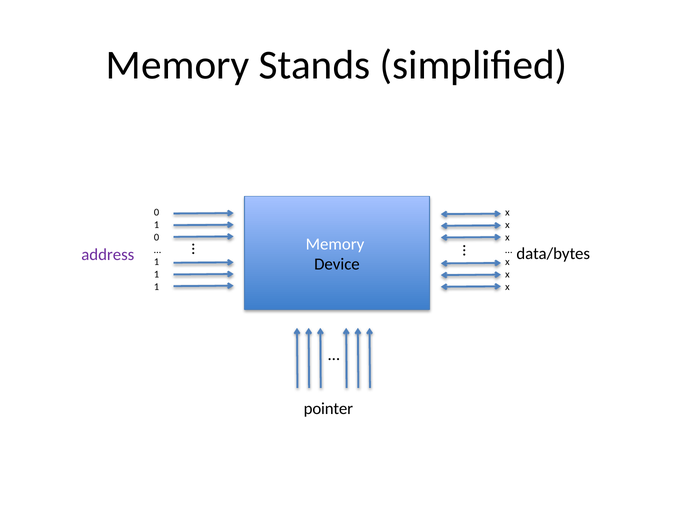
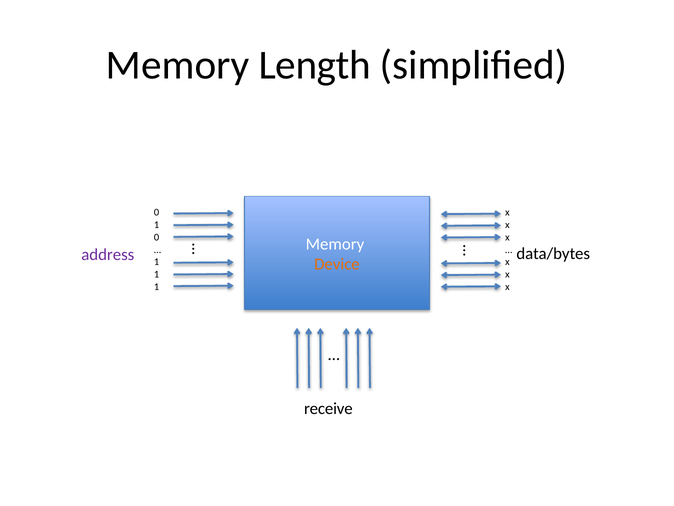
Stands: Stands -> Length
Device colour: black -> orange
pointer: pointer -> receive
